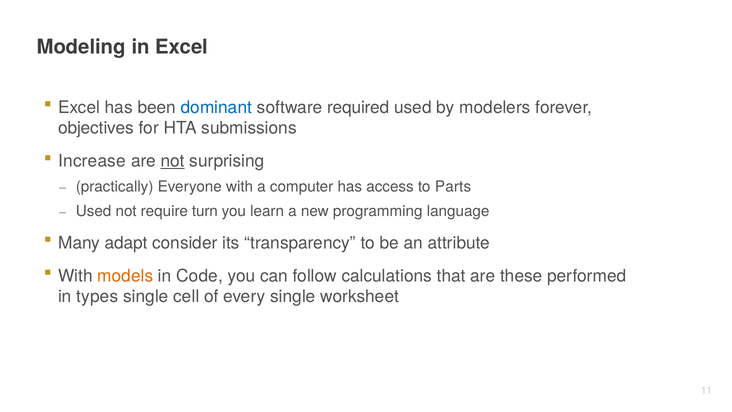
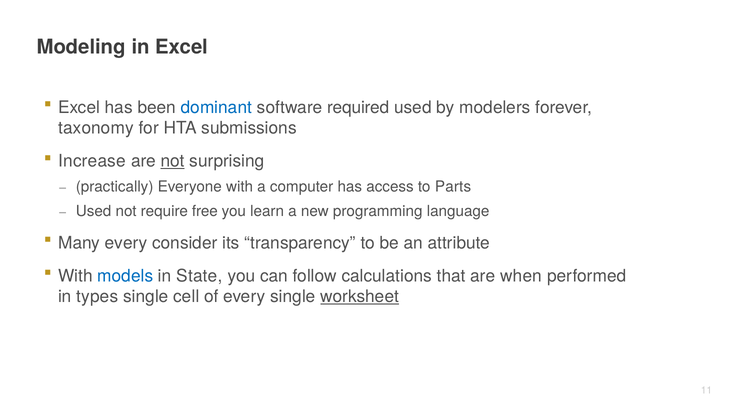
objectives: objectives -> taxonomy
turn: turn -> free
Many adapt: adapt -> every
models colour: orange -> blue
Code: Code -> State
these: these -> when
worksheet underline: none -> present
